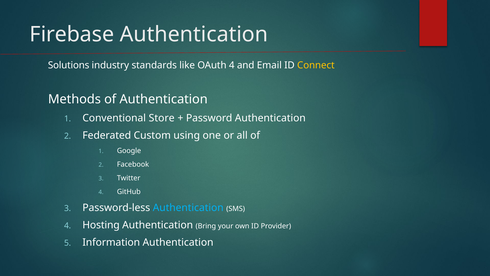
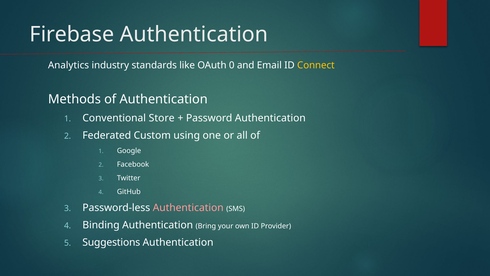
Solutions: Solutions -> Analytics
OAuth 4: 4 -> 0
Authentication at (188, 207) colour: light blue -> pink
Hosting: Hosting -> Binding
Information: Information -> Suggestions
